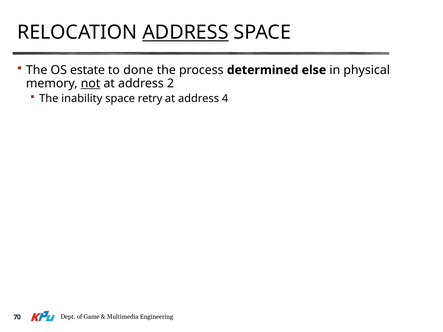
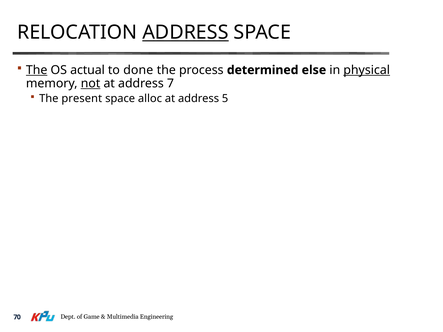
The at (37, 70) underline: none -> present
estate: estate -> actual
physical underline: none -> present
2: 2 -> 7
inability: inability -> present
retry: retry -> alloc
4: 4 -> 5
